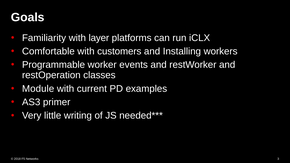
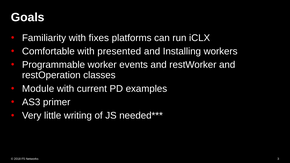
layer: layer -> fixes
customers: customers -> presented
